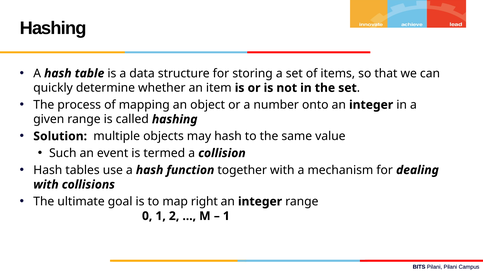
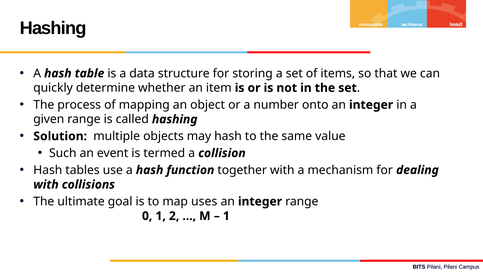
right: right -> uses
